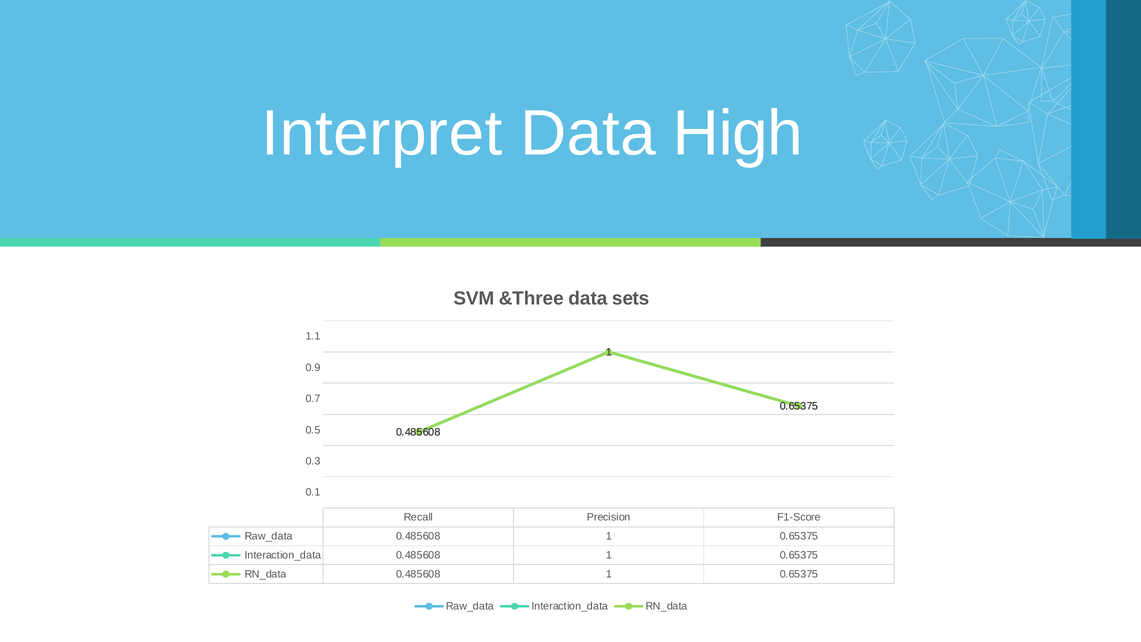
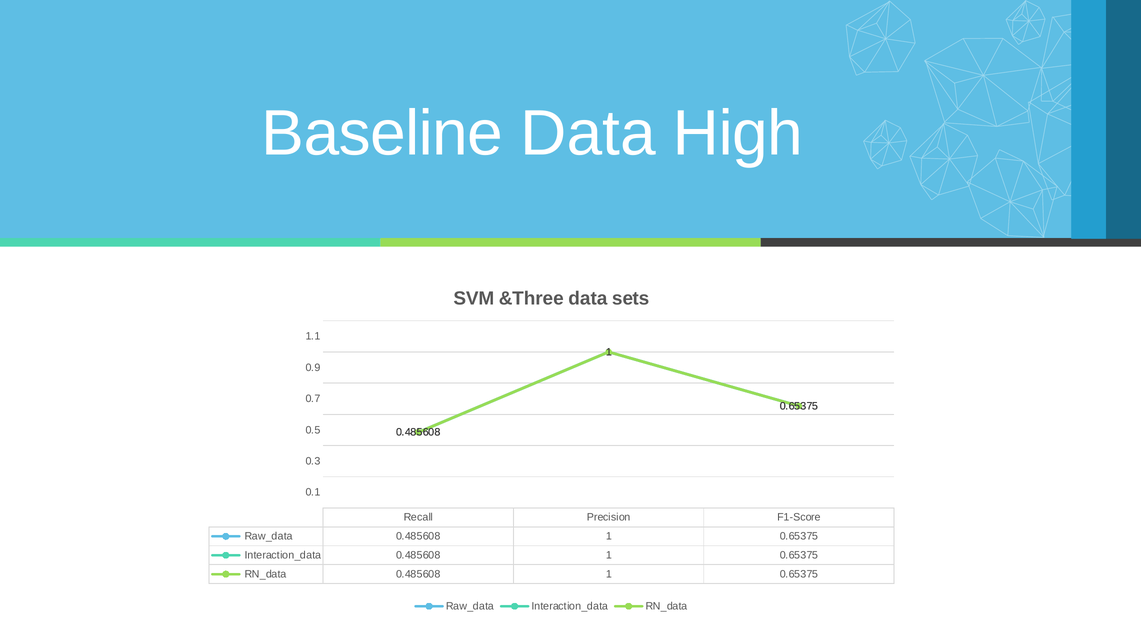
Interpret: Interpret -> Baseline
